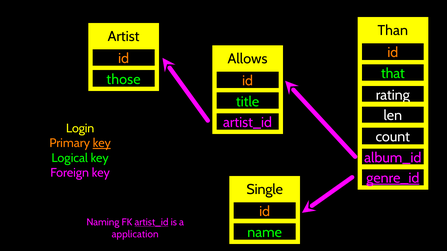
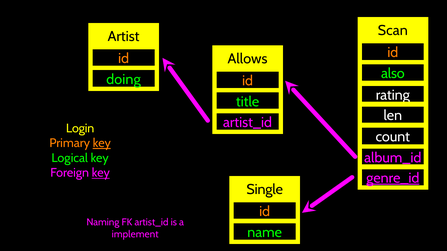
Than: Than -> Scan
that: that -> also
those: those -> doing
key at (101, 173) underline: none -> present
artist_id at (151, 223) underline: present -> none
application: application -> implement
